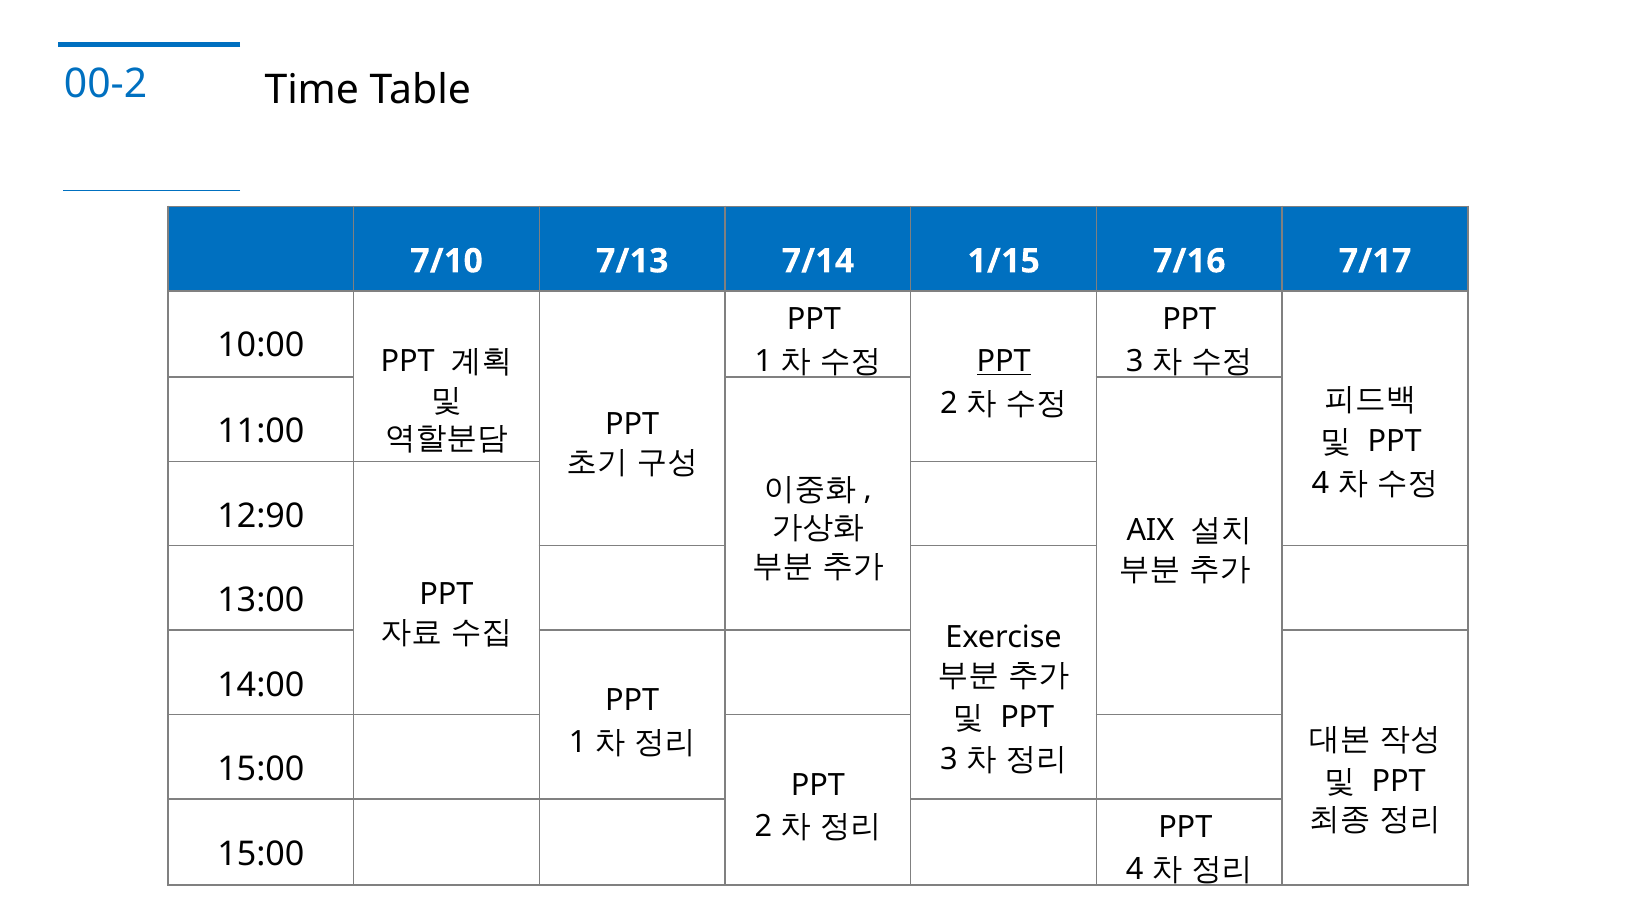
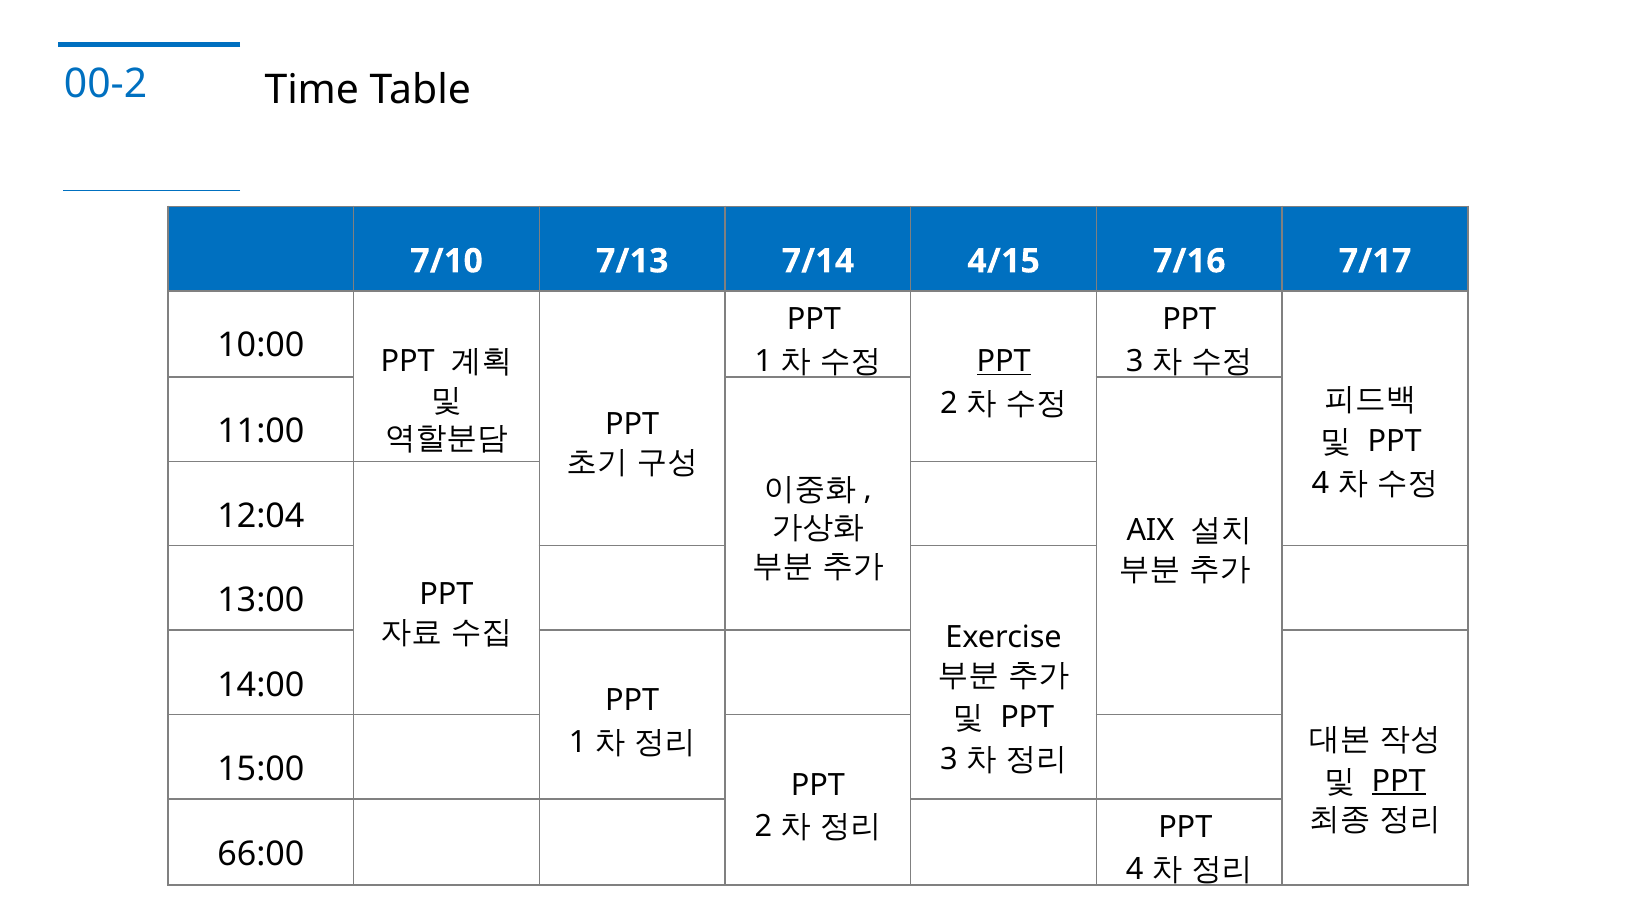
1/15: 1/15 -> 4/15
12:90: 12:90 -> 12:04
PPT at (1399, 781) underline: none -> present
15:00 at (261, 854): 15:00 -> 66:00
